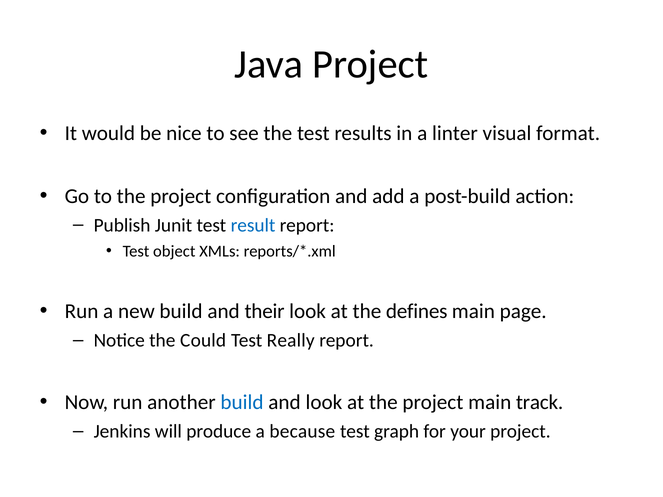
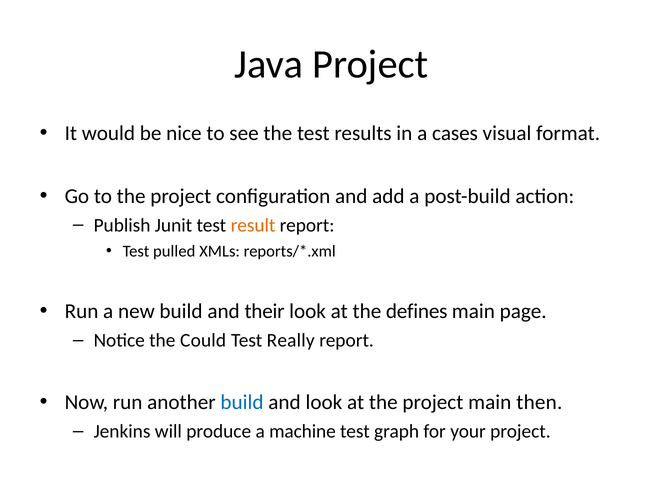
linter: linter -> cases
result colour: blue -> orange
object: object -> pulled
track: track -> then
because: because -> machine
